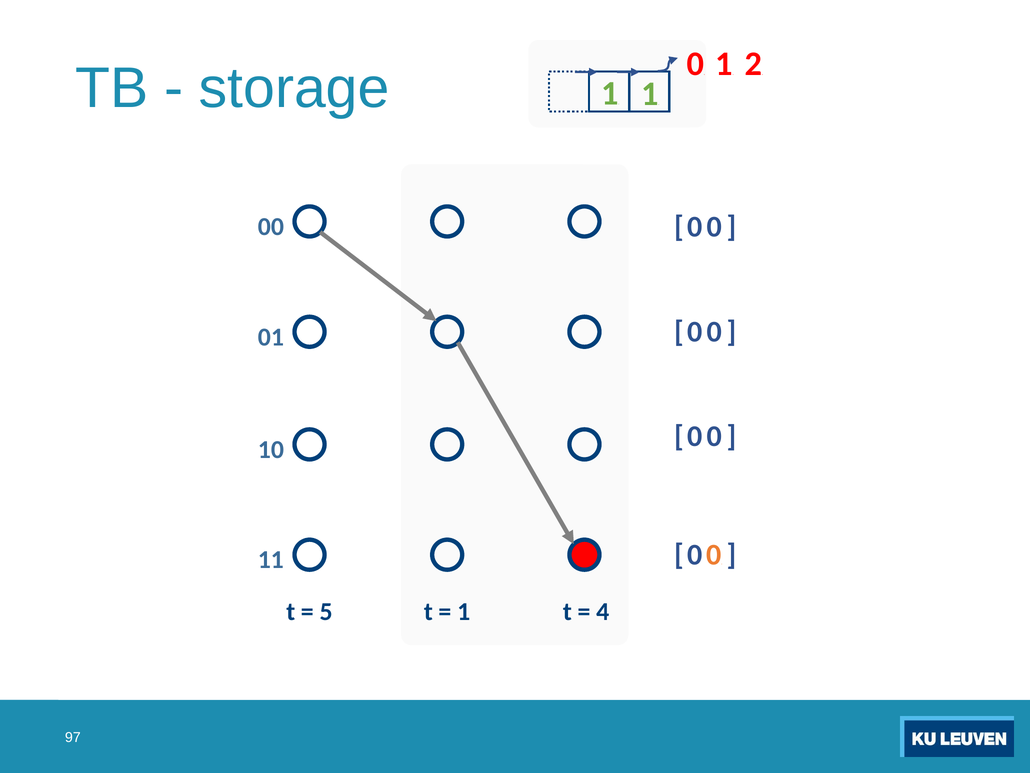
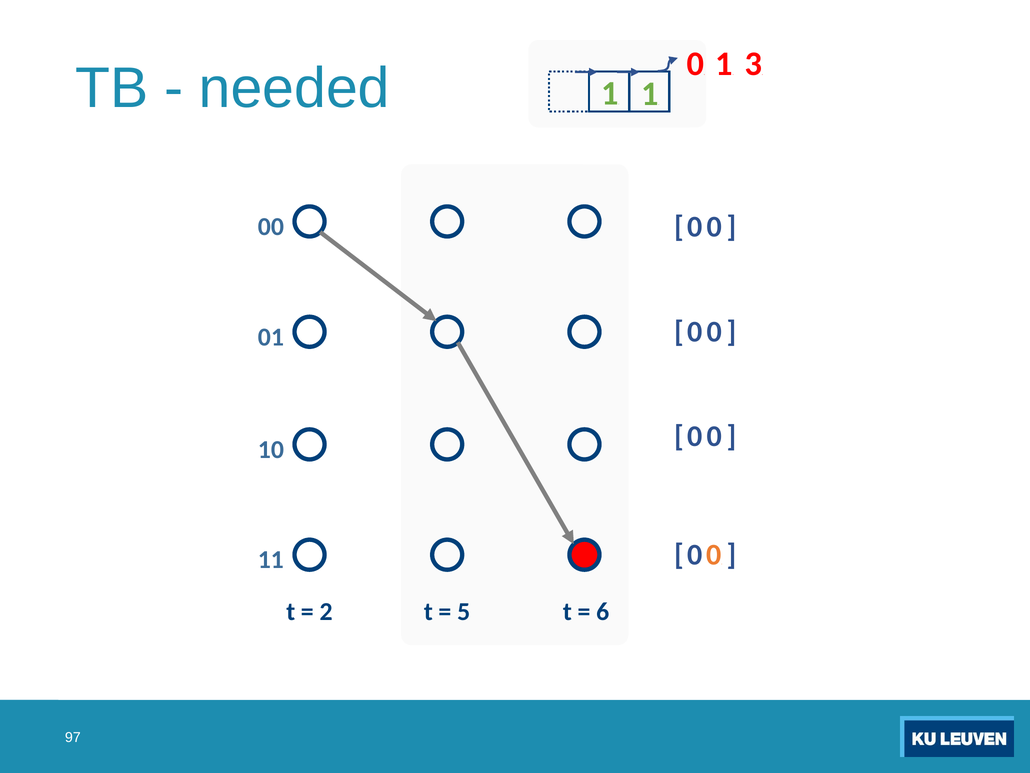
2 at (753, 64): 2 -> 3
storage: storage -> needed
5 at (326, 611): 5 -> 2
1 at (464, 611): 1 -> 5
4 at (603, 611): 4 -> 6
